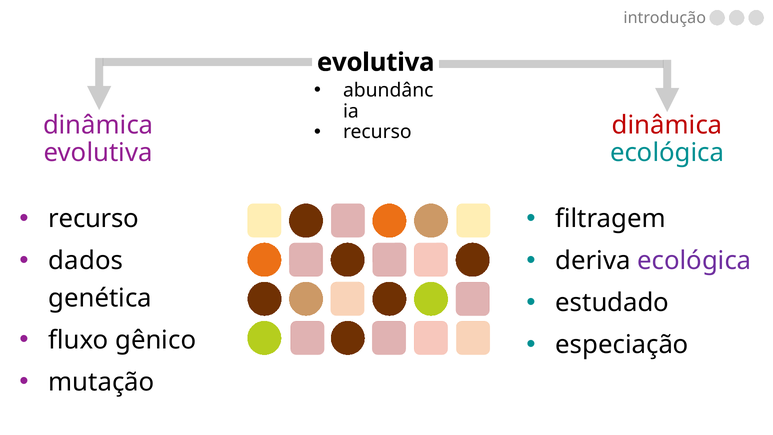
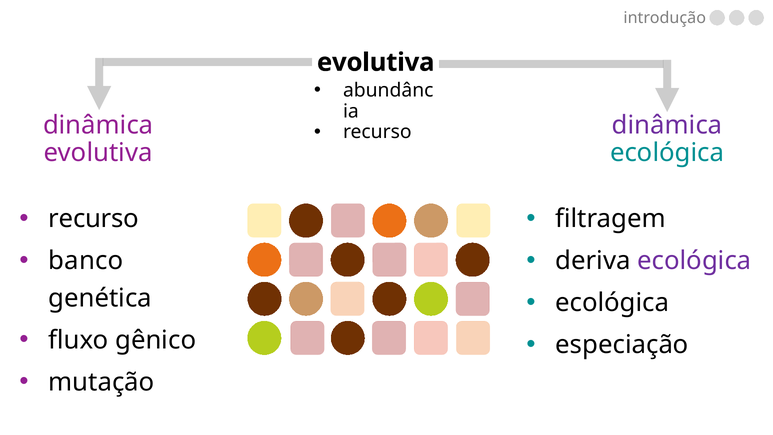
dinâmica at (667, 125) colour: red -> purple
dados: dados -> banco
estudado at (612, 303): estudado -> ecológica
